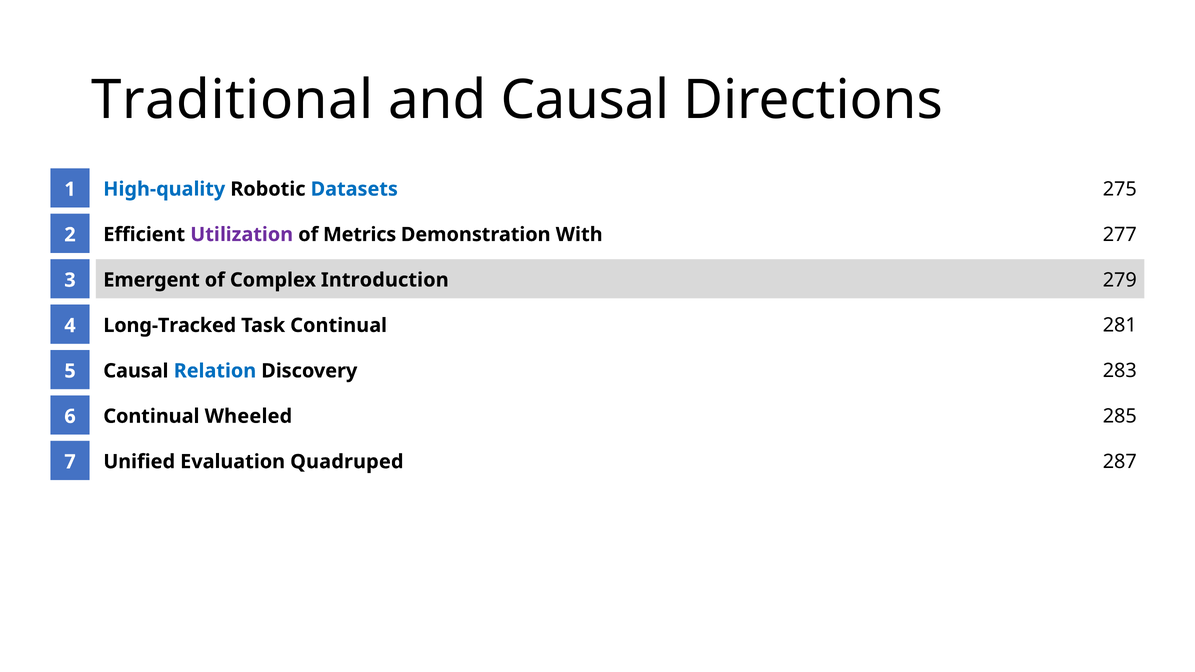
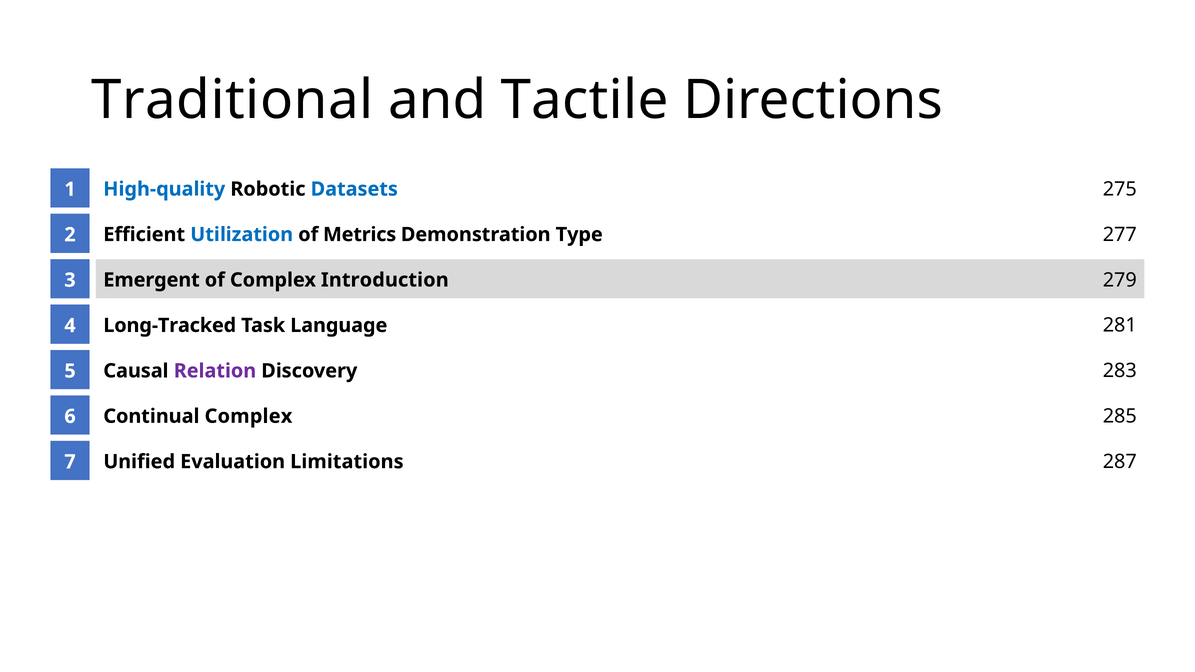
and Causal: Causal -> Tactile
Utilization colour: purple -> blue
With: With -> Type
Task Continual: Continual -> Language
Relation colour: blue -> purple
Continual Wheeled: Wheeled -> Complex
Quadruped: Quadruped -> Limitations
